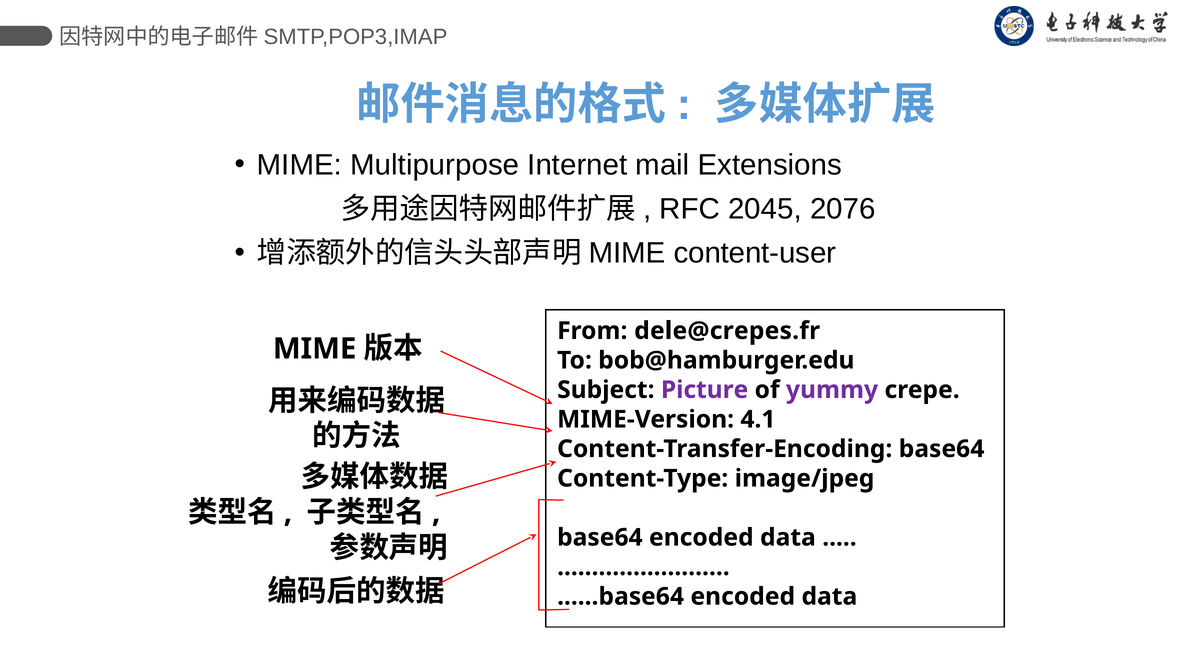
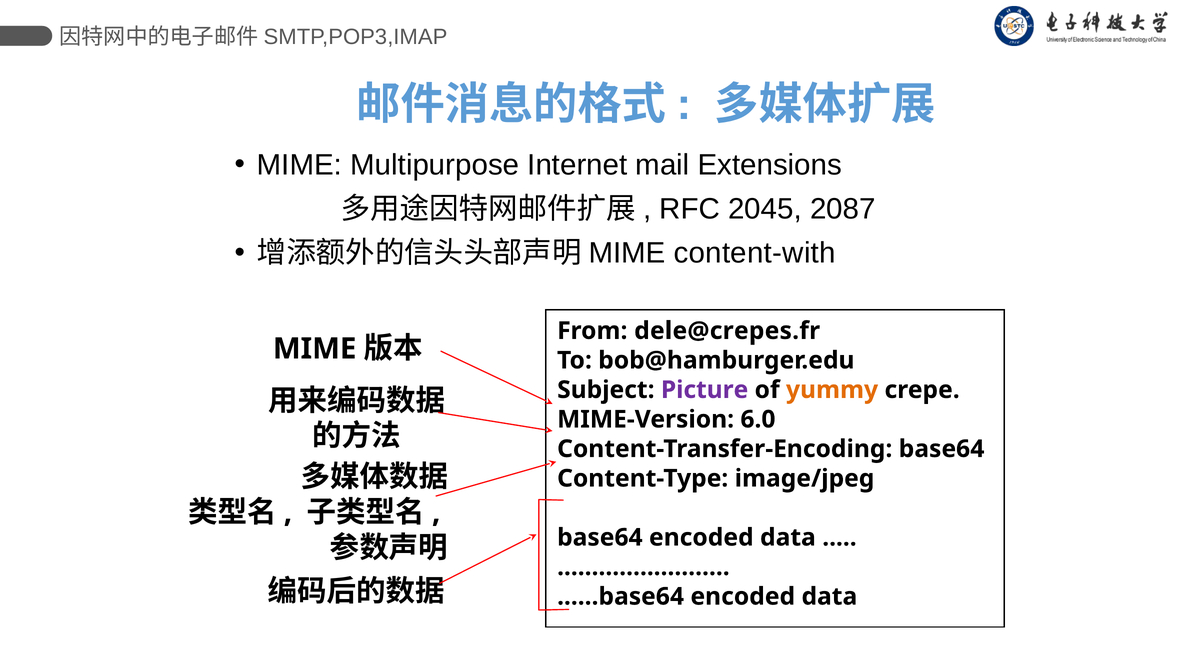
2076: 2076 -> 2087
content-user: content-user -> content-with
yummy colour: purple -> orange
4.1: 4.1 -> 6.0
